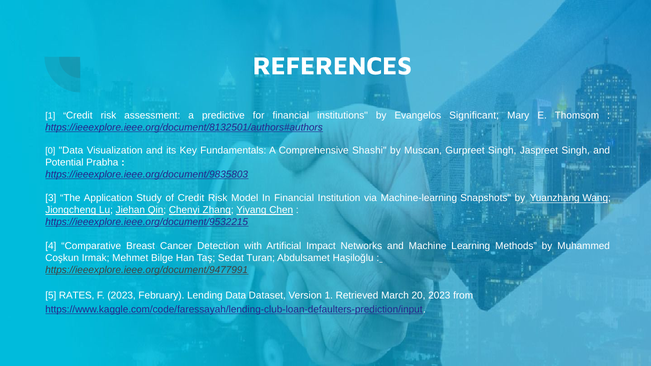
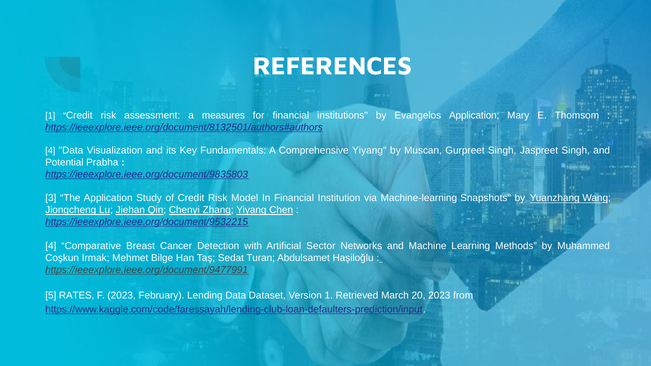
predictive: predictive -> measures
Evangelos Significant: Significant -> Application
0 at (50, 151): 0 -> 4
Comprehensive Shashi: Shashi -> Yiyang
Impact: Impact -> Sector
